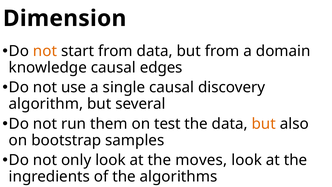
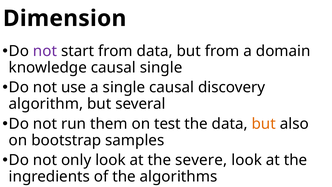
not at (45, 51) colour: orange -> purple
causal edges: edges -> single
moves: moves -> severe
